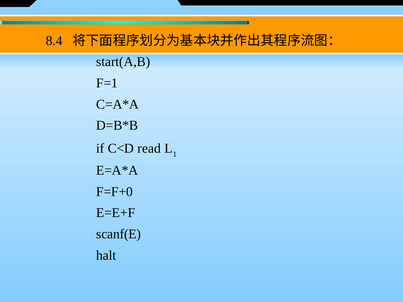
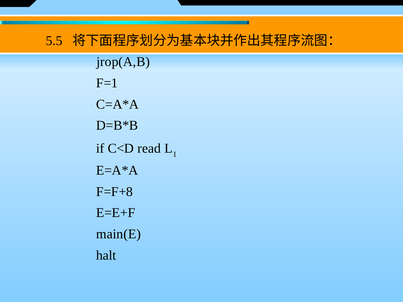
8.4: 8.4 -> 5.5
start(A,B: start(A,B -> jrop(A,B
F=F+0: F=F+0 -> F=F+8
scanf(E: scanf(E -> main(E
